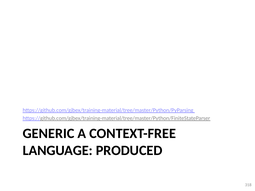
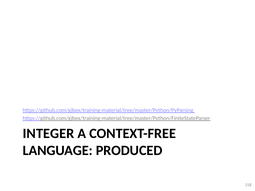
GENERIC: GENERIC -> INTEGER
